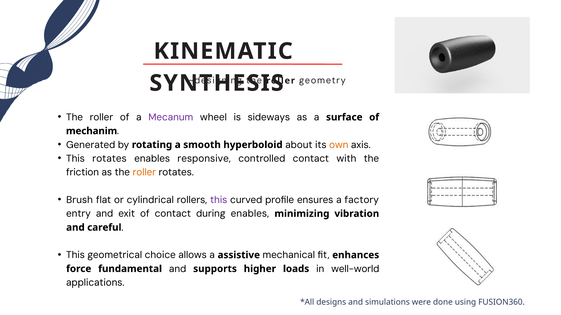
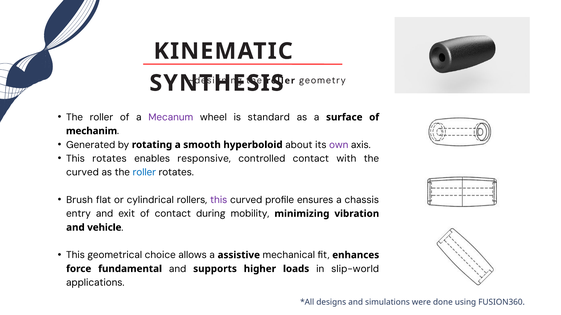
sideways: sideways -> standard
own colour: orange -> purple
friction at (83, 173): friction -> curved
roller at (144, 173) colour: orange -> blue
factory: factory -> chassis
during enables: enables -> mobility
careful: careful -> vehicle
well-world: well-world -> slip-world
